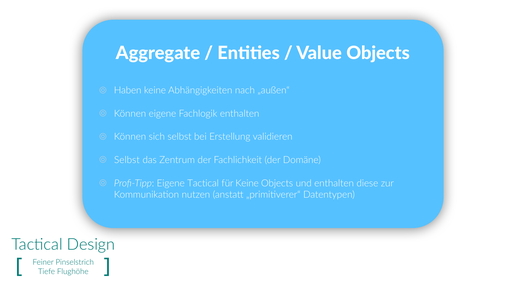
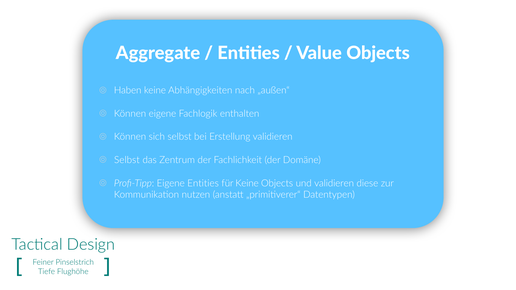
Eigene Tactical: Tactical -> Entities
und enthalten: enthalten -> validieren
